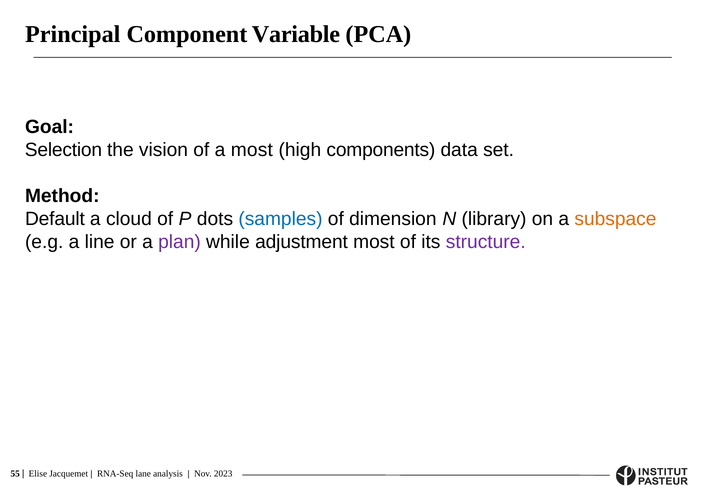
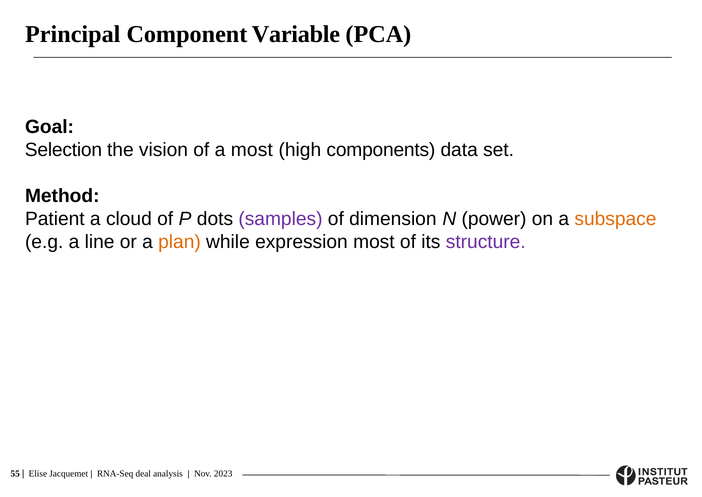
Default: Default -> Patient
samples colour: blue -> purple
library: library -> power
plan colour: purple -> orange
adjustment: adjustment -> expression
lane: lane -> deal
